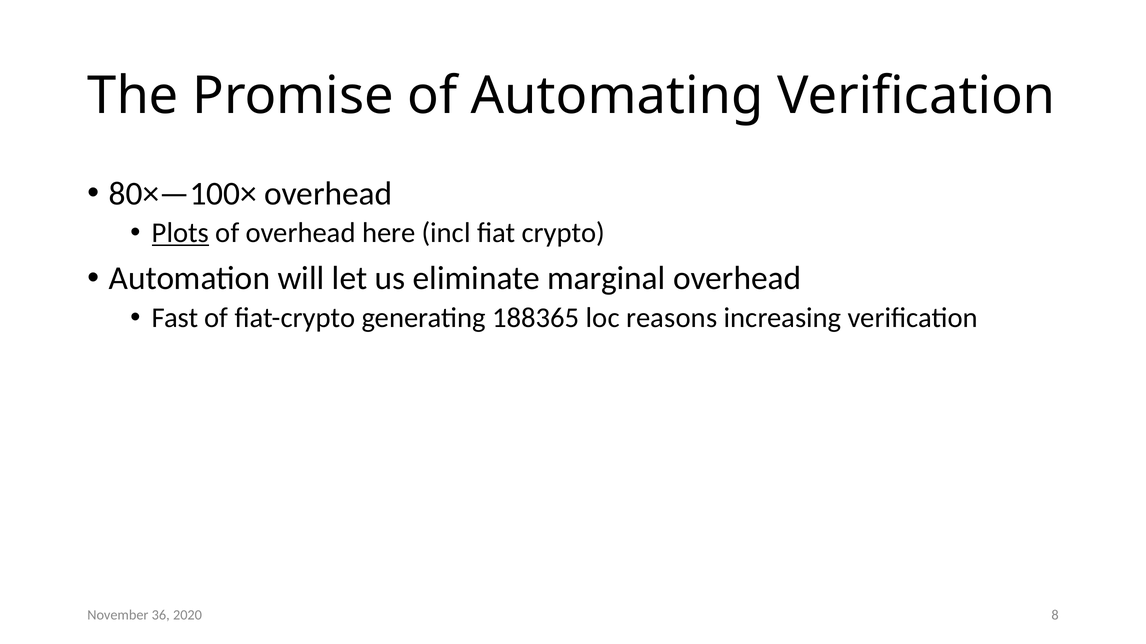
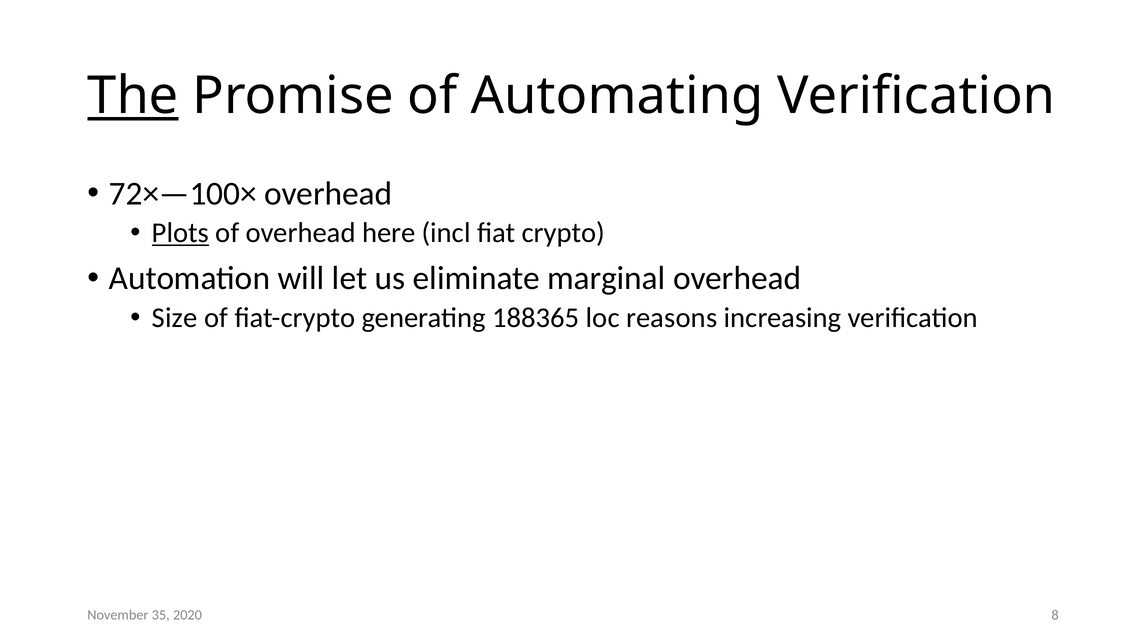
The underline: none -> present
80×—100×: 80×—100× -> 72×—100×
Fast: Fast -> Size
36: 36 -> 35
